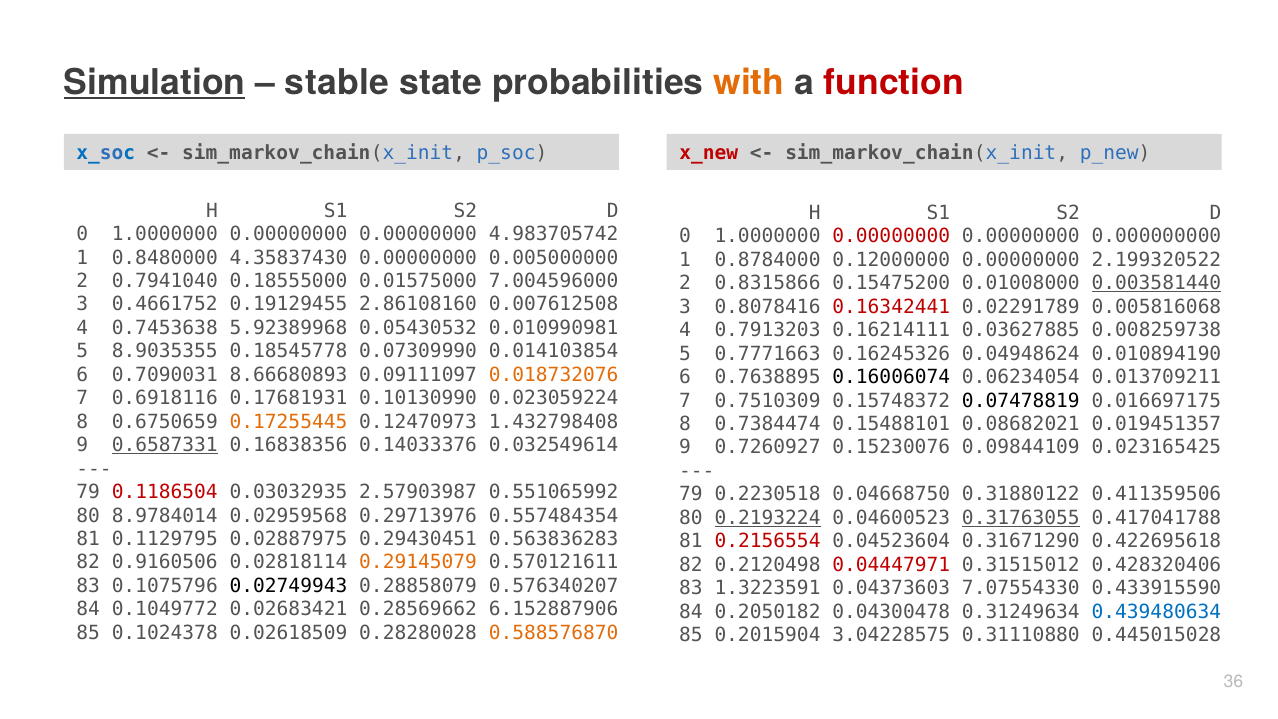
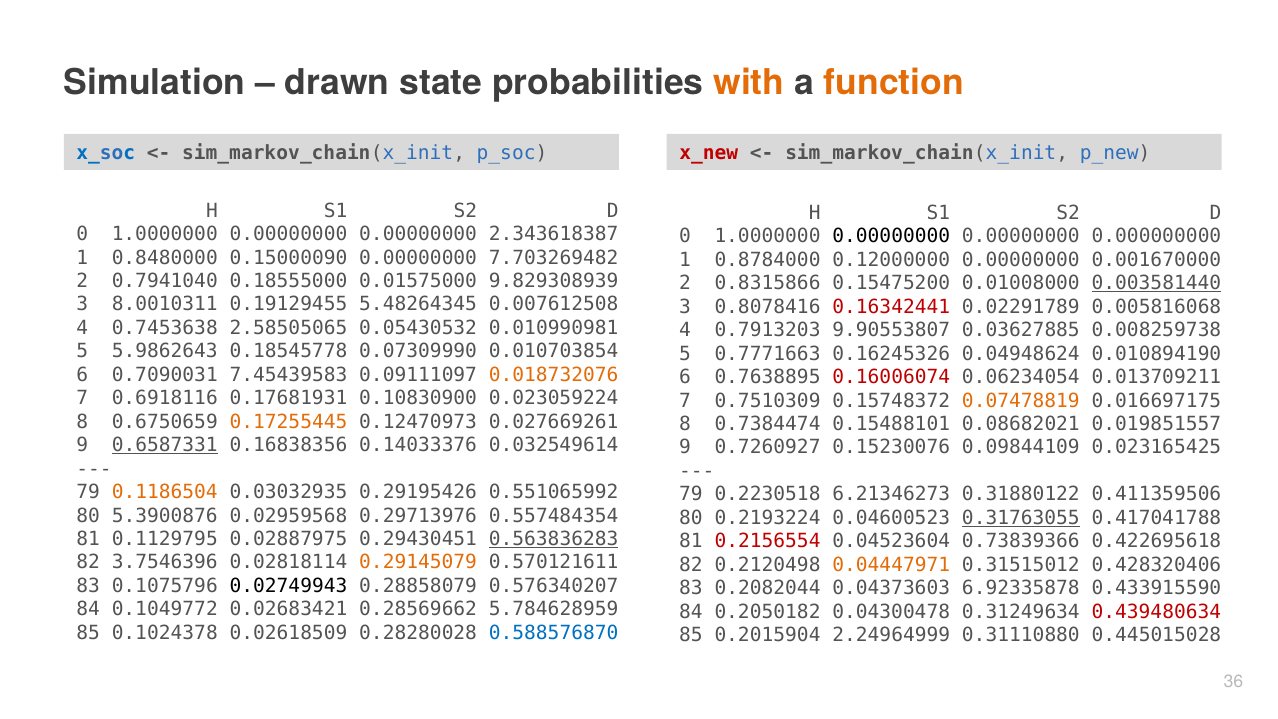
Simulation underline: present -> none
stable: stable -> drawn
function colour: red -> orange
4.983705742: 4.983705742 -> 2.343618387
0.00000000 at (891, 236) colour: red -> black
4.35837430: 4.35837430 -> 0.15000090
0.005000000: 0.005000000 -> 7.703269482
2.199320522: 2.199320522 -> 0.001670000
7.004596000: 7.004596000 -> 9.829308939
0.4661752: 0.4661752 -> 8.0010311
2.86108160: 2.86108160 -> 5.48264345
5.92389968: 5.92389968 -> 2.58505065
0.16214111: 0.16214111 -> 9.90553807
8.9035355: 8.9035355 -> 5.9862643
0.014103854: 0.014103854 -> 0.010703854
8.66680893: 8.66680893 -> 7.45439583
0.16006074 colour: black -> red
0.10130990: 0.10130990 -> 0.10830900
0.07478819 colour: black -> orange
1.432798408: 1.432798408 -> 0.027669261
0.019451357: 0.019451357 -> 0.019851557
0.1186504 colour: red -> orange
2.57903987: 2.57903987 -> 0.29195426
0.04668750: 0.04668750 -> 6.21346273
8.9784014: 8.9784014 -> 5.3900876
0.2193224 underline: present -> none
0.563836283 underline: none -> present
0.31671290: 0.31671290 -> 0.73839366
0.9160506: 0.9160506 -> 3.7546396
0.04447971 colour: red -> orange
1.3223591: 1.3223591 -> 0.2082044
7.07554330: 7.07554330 -> 6.92335878
6.152887906: 6.152887906 -> 5.784628959
0.439480634 colour: blue -> red
0.588576870 colour: orange -> blue
3.04228575: 3.04228575 -> 2.24964999
